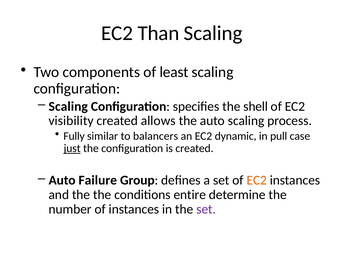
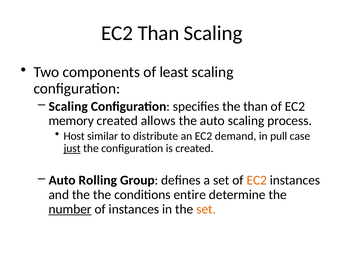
the shell: shell -> than
visibility: visibility -> memory
Fully: Fully -> Host
balancers: balancers -> distribute
dynamic: dynamic -> demand
Failure: Failure -> Rolling
number underline: none -> present
set at (206, 209) colour: purple -> orange
